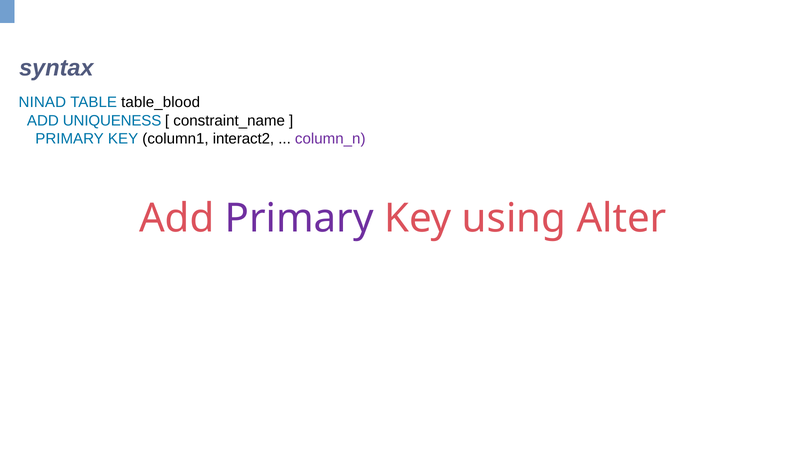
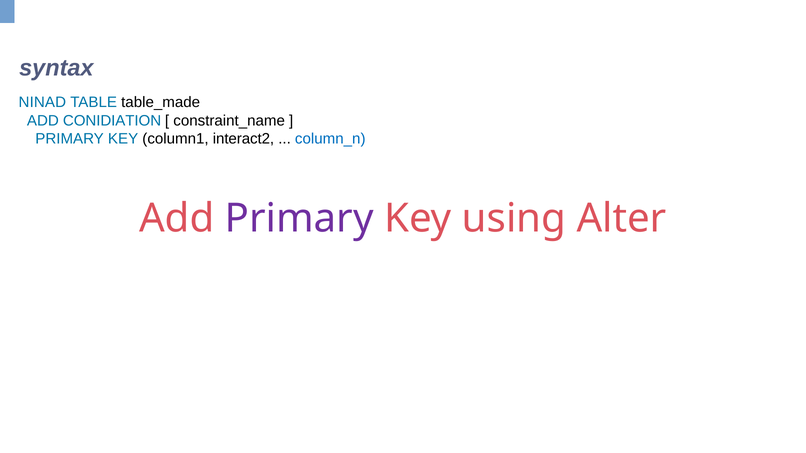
table_blood: table_blood -> table_made
UNIQUENESS: UNIQUENESS -> CONIDIATION
column_n colour: purple -> blue
